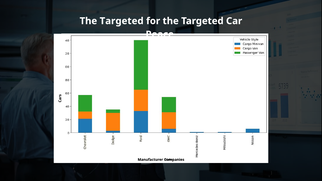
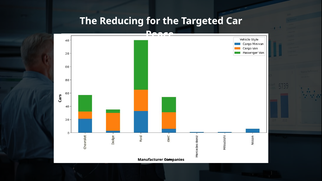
Targeted at (122, 21): Targeted -> Reducing
